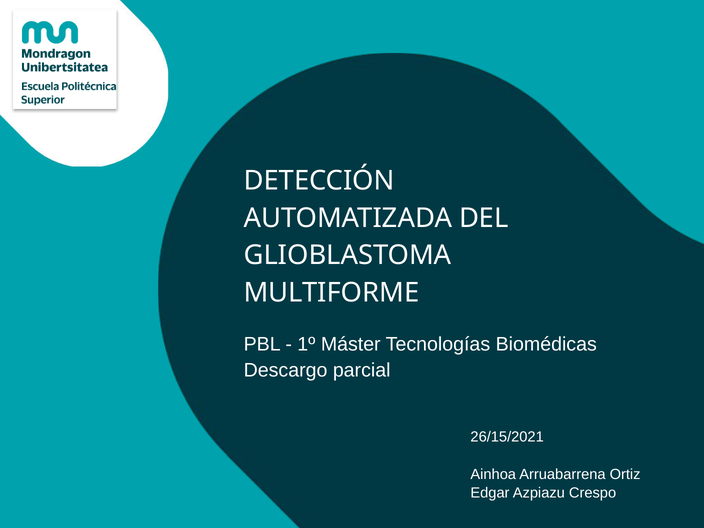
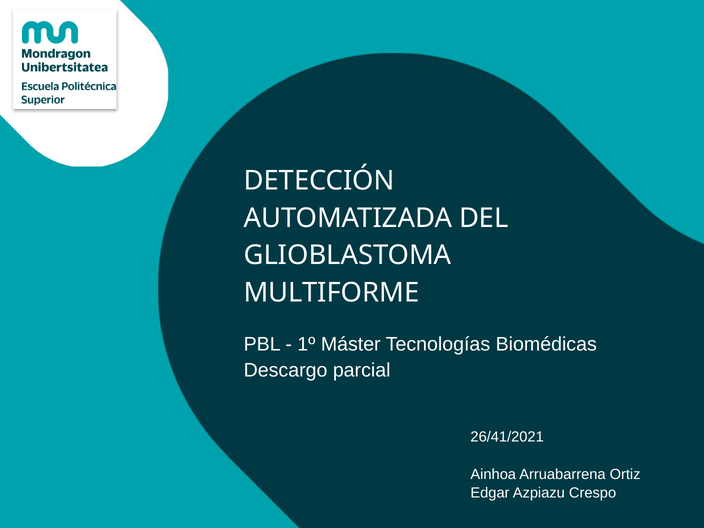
26/15/2021: 26/15/2021 -> 26/41/2021
